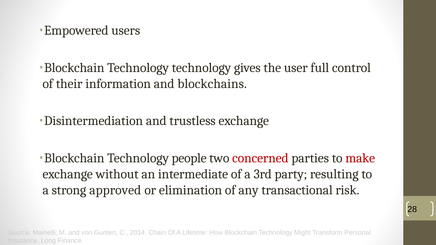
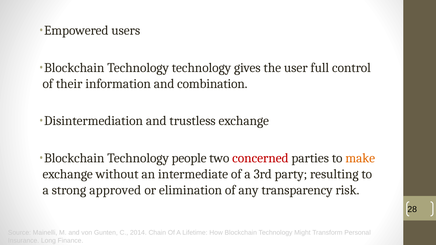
blockchains: blockchains -> combination
make colour: red -> orange
transactional: transactional -> transparency
